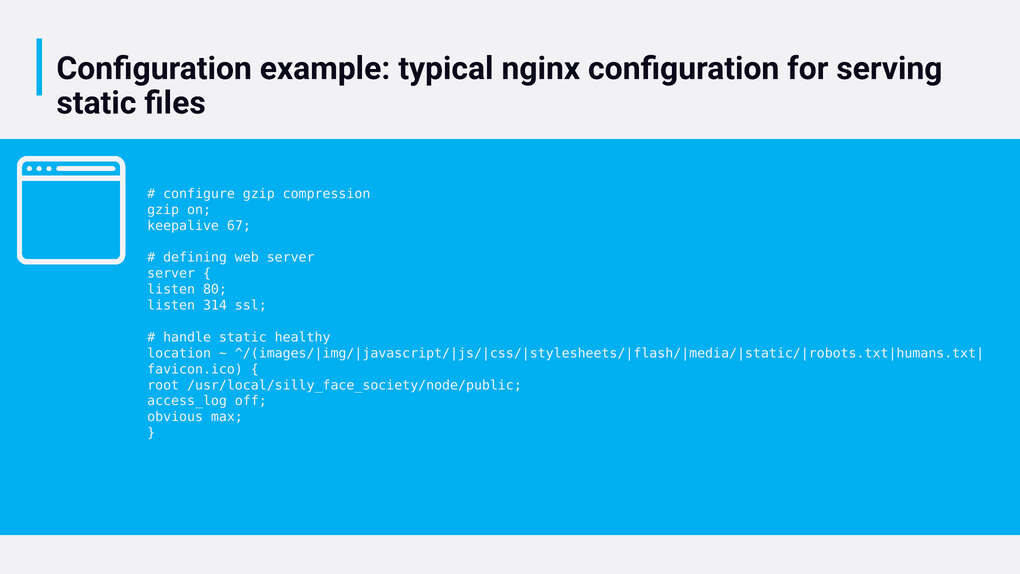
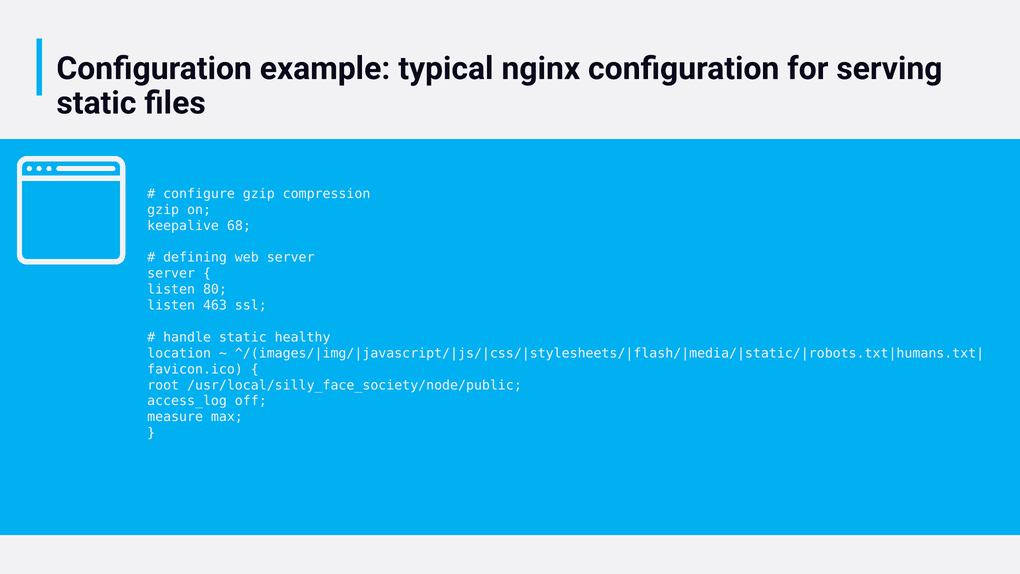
67: 67 -> 68
314: 314 -> 463
obvious: obvious -> measure
